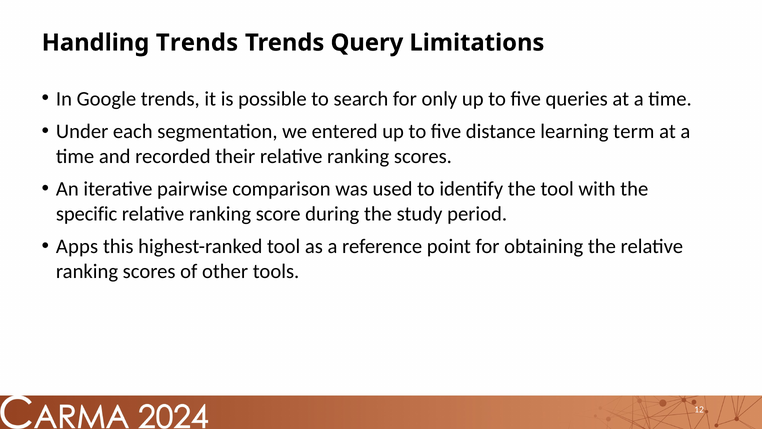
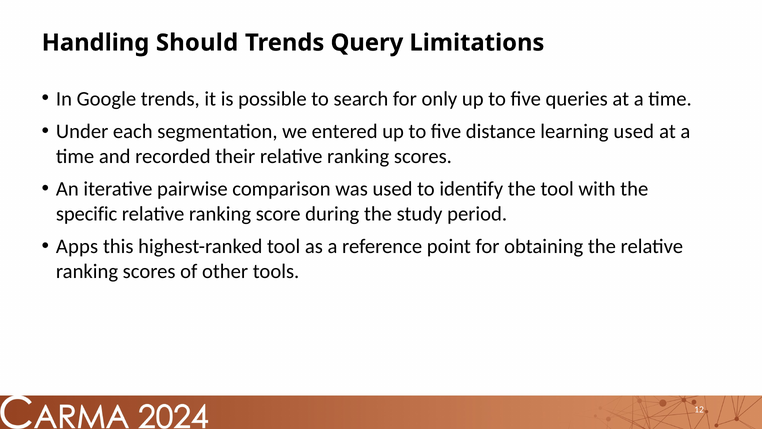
Handling Trends: Trends -> Should
learning term: term -> used
